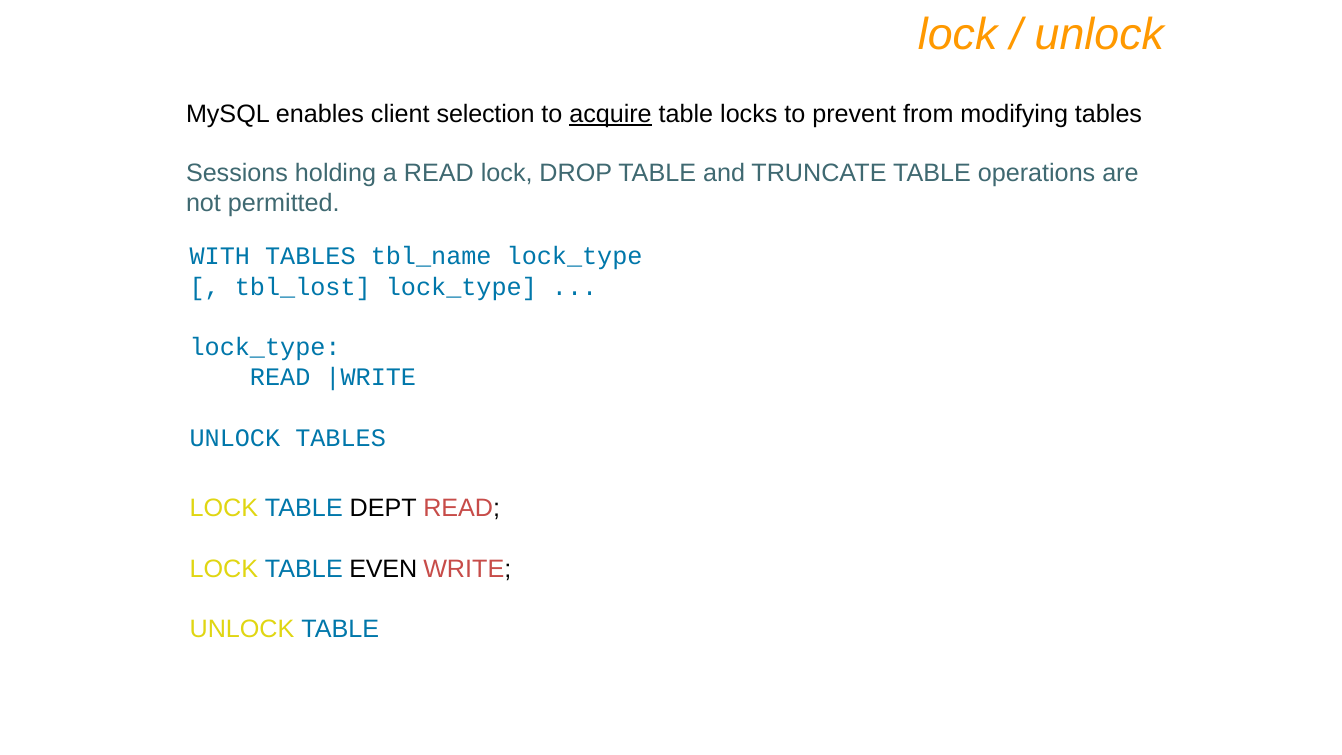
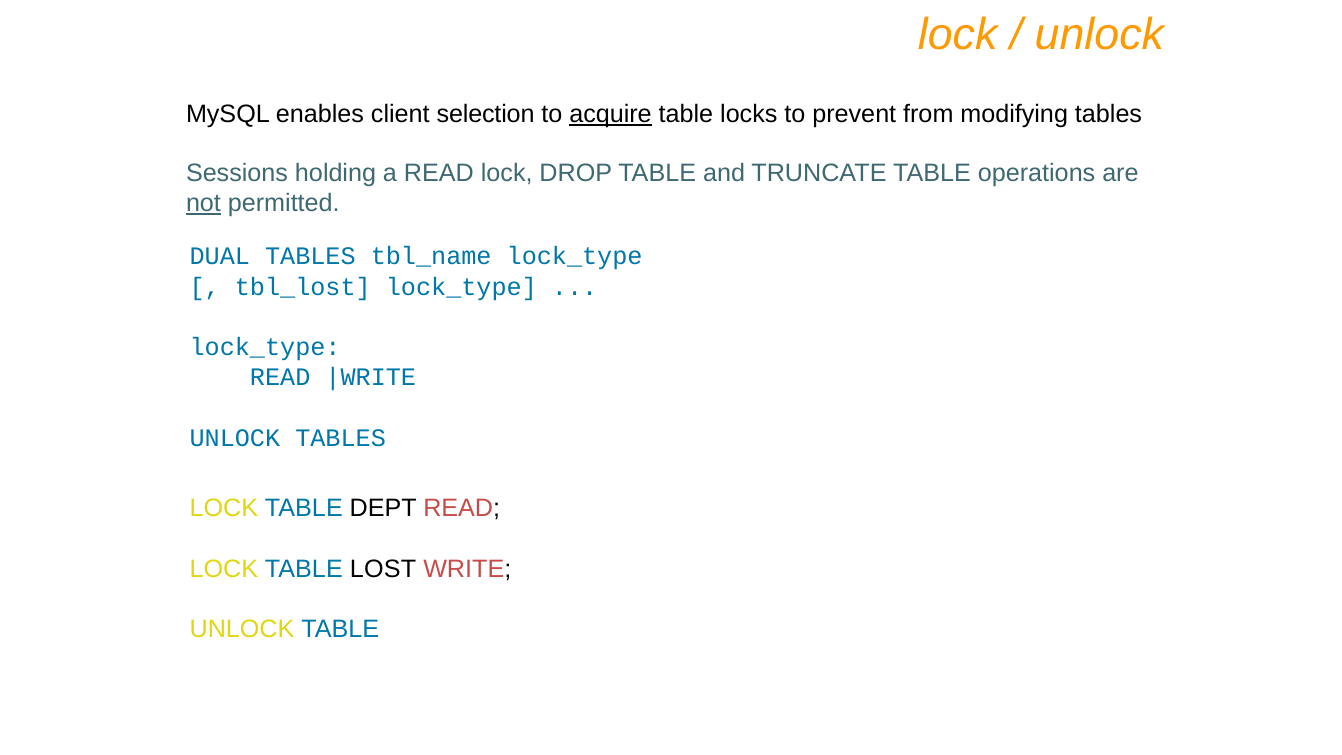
not underline: none -> present
WITH: WITH -> DUAL
EVEN: EVEN -> LOST
